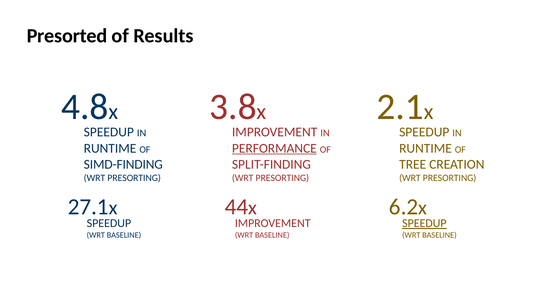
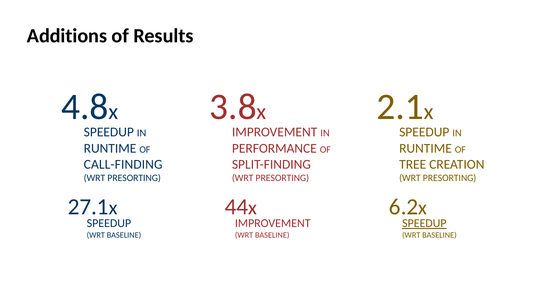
Presorted: Presorted -> Additions
PERFORMANCE underline: present -> none
SIMD-FINDING: SIMD-FINDING -> CALL-FINDING
